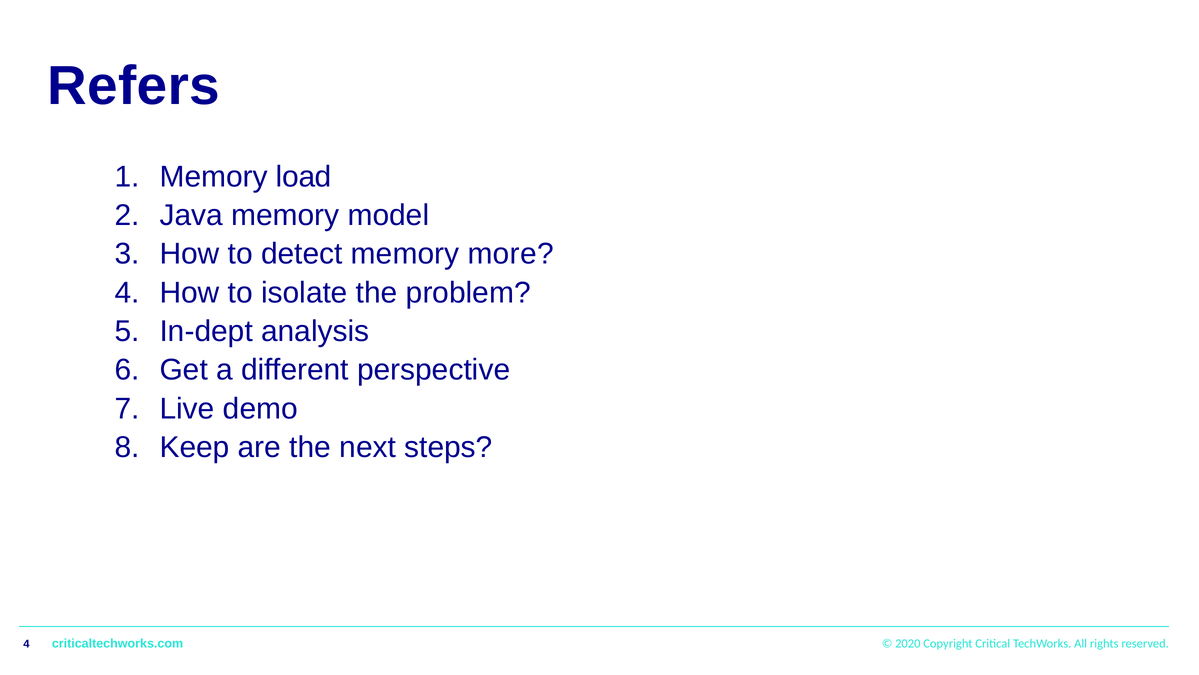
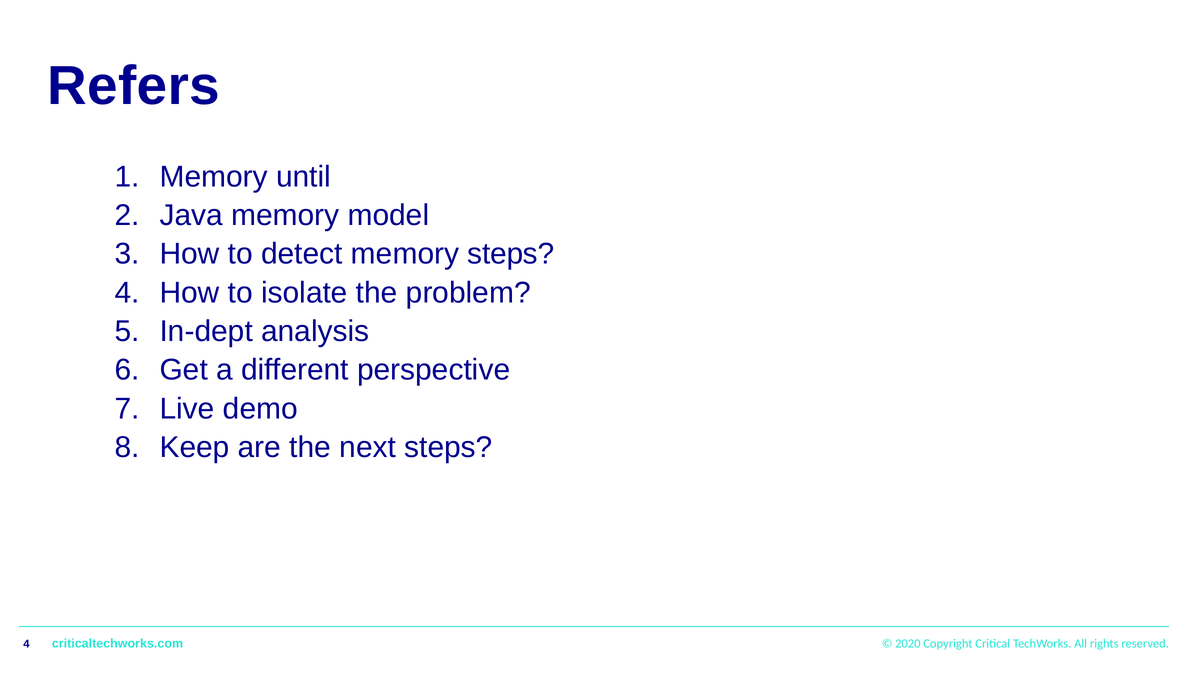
load: load -> until
memory more: more -> steps
